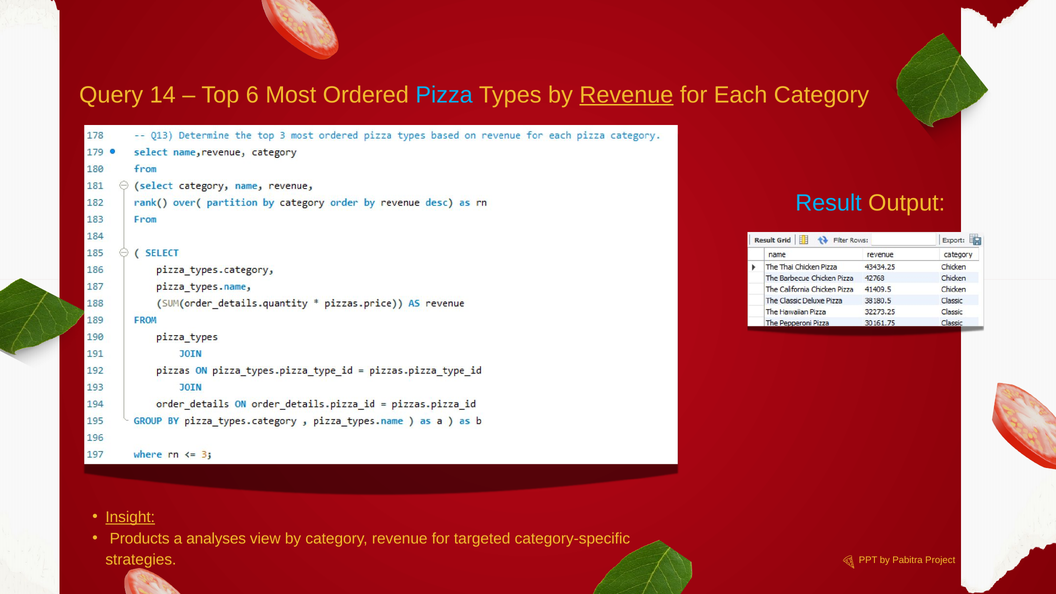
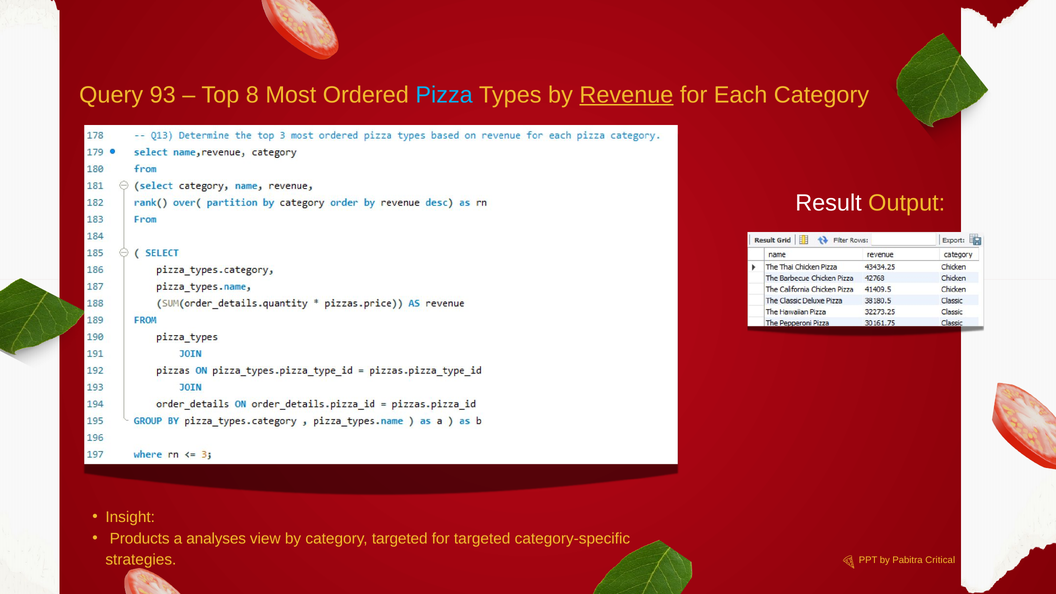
14: 14 -> 93
6: 6 -> 8
Result colour: light blue -> white
Insight underline: present -> none
category revenue: revenue -> targeted
Project: Project -> Critical
